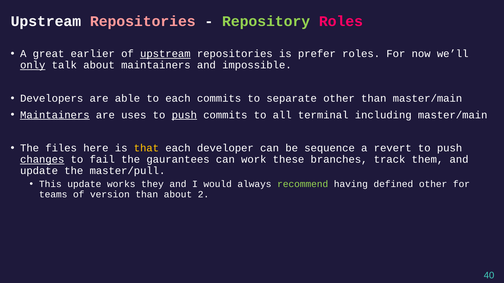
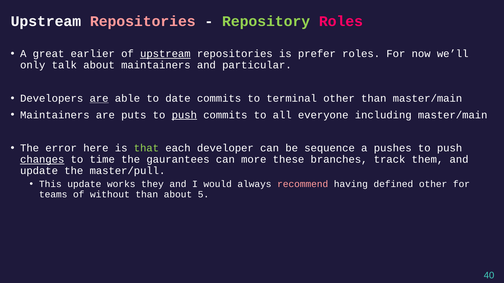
only underline: present -> none
impossible: impossible -> particular
are at (99, 99) underline: none -> present
to each: each -> date
separate: separate -> terminal
Maintainers at (55, 115) underline: present -> none
uses: uses -> puts
terminal: terminal -> everyone
files: files -> error
that colour: yellow -> light green
revert: revert -> pushes
fail: fail -> time
work: work -> more
recommend colour: light green -> pink
version: version -> without
2: 2 -> 5
